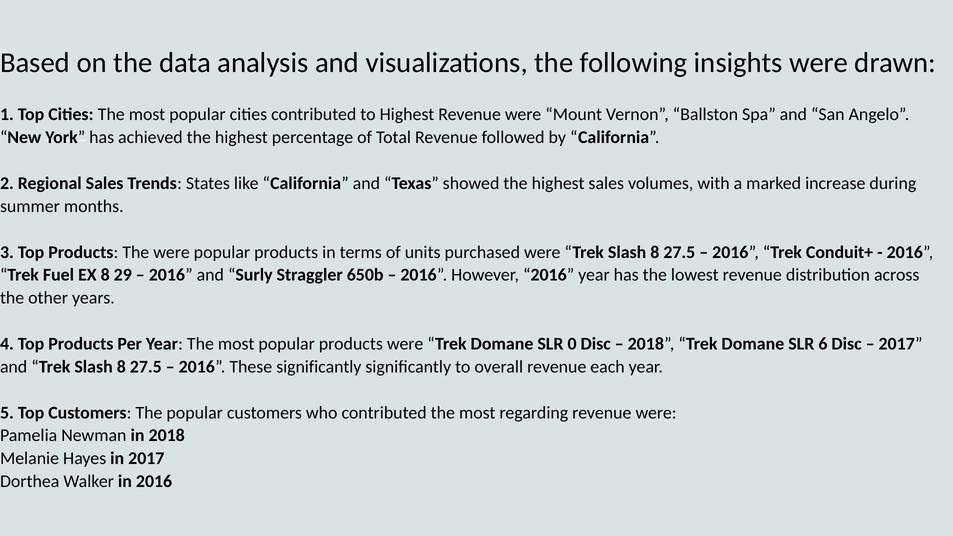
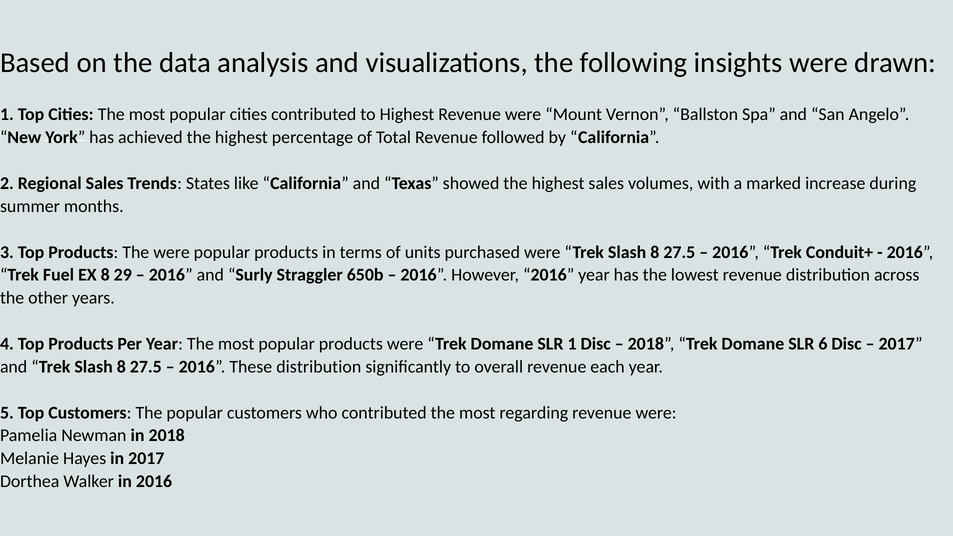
SLR 0: 0 -> 1
These significantly: significantly -> distribution
